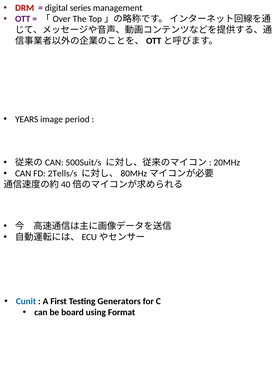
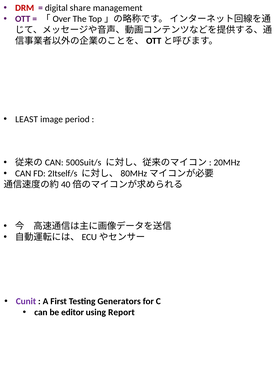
series: series -> share
YEARS: YEARS -> LEAST
2Tells/s: 2Tells/s -> 2Itself/s
Cunit colour: blue -> purple
board: board -> editor
Format: Format -> Report
